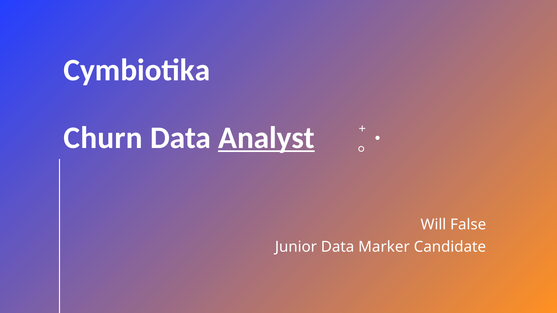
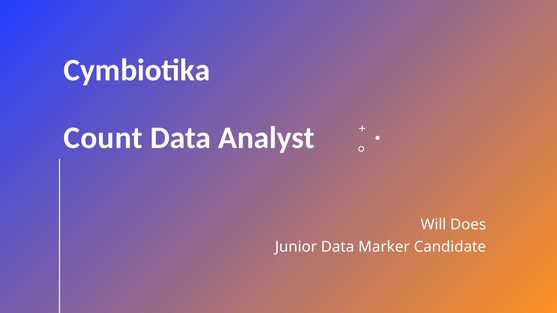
Churn: Churn -> Count
Analyst underline: present -> none
False: False -> Does
